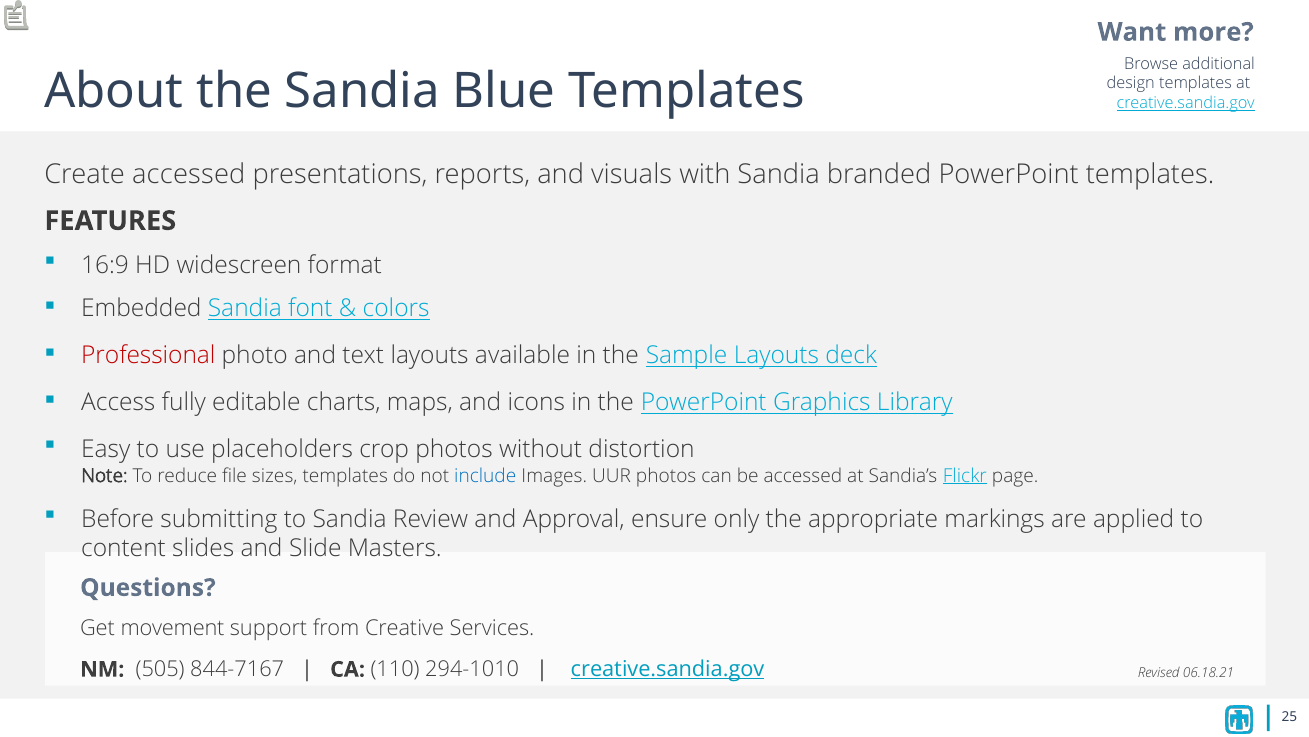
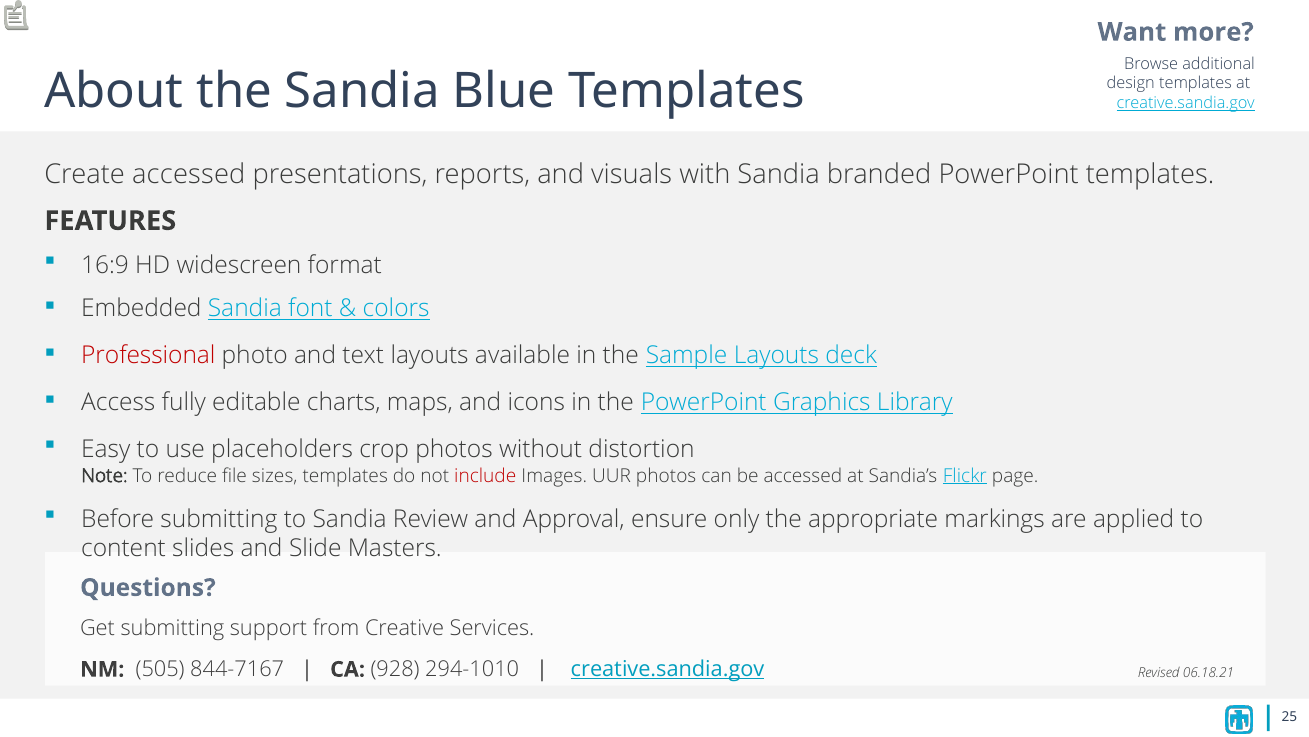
include colour: blue -> red
Get movement: movement -> submitting
110: 110 -> 928
